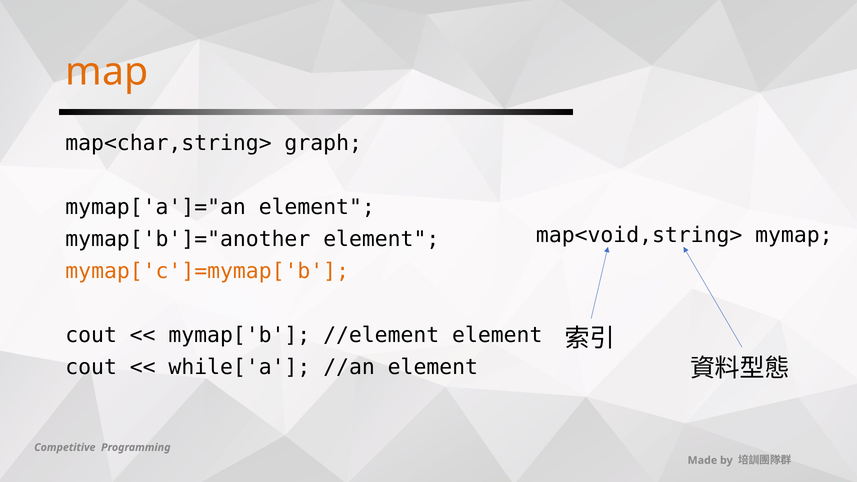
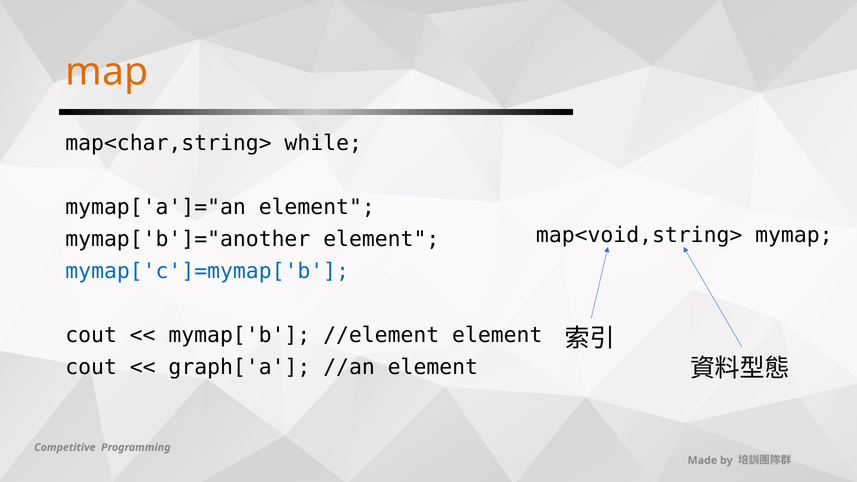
graph: graph -> while
mymap['c']=mymap['b colour: orange -> blue
while['a: while['a -> graph['a
